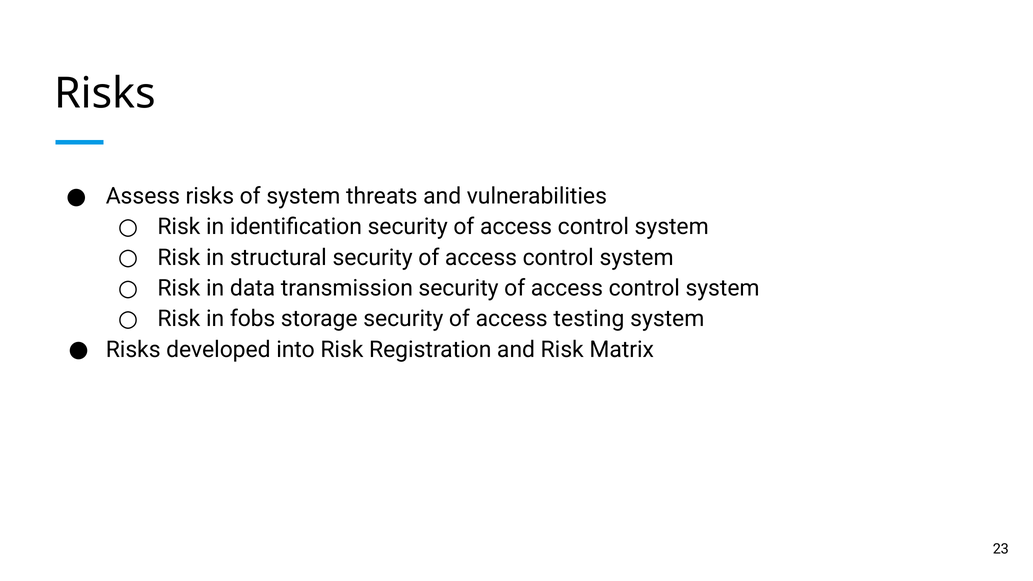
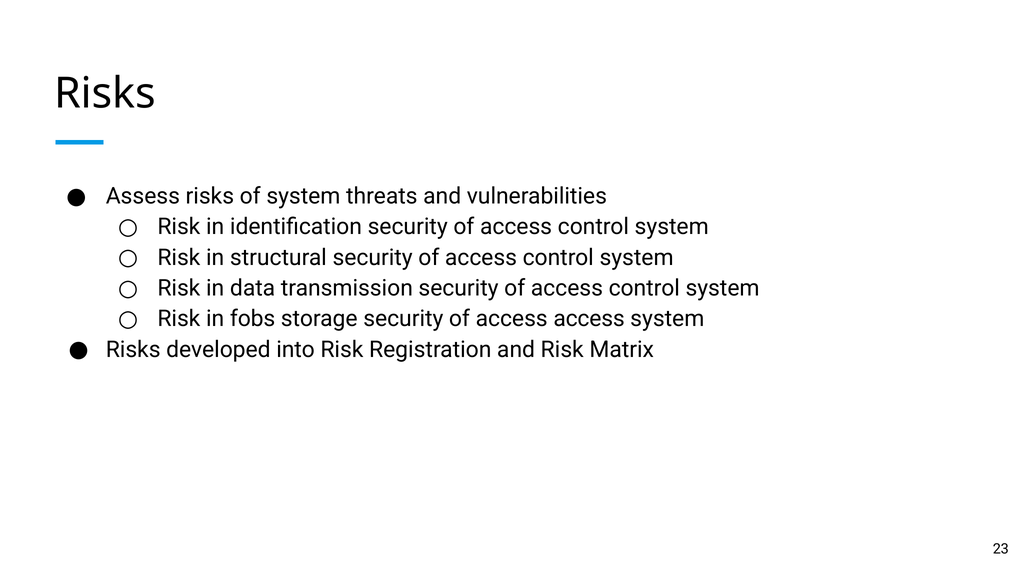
access testing: testing -> access
